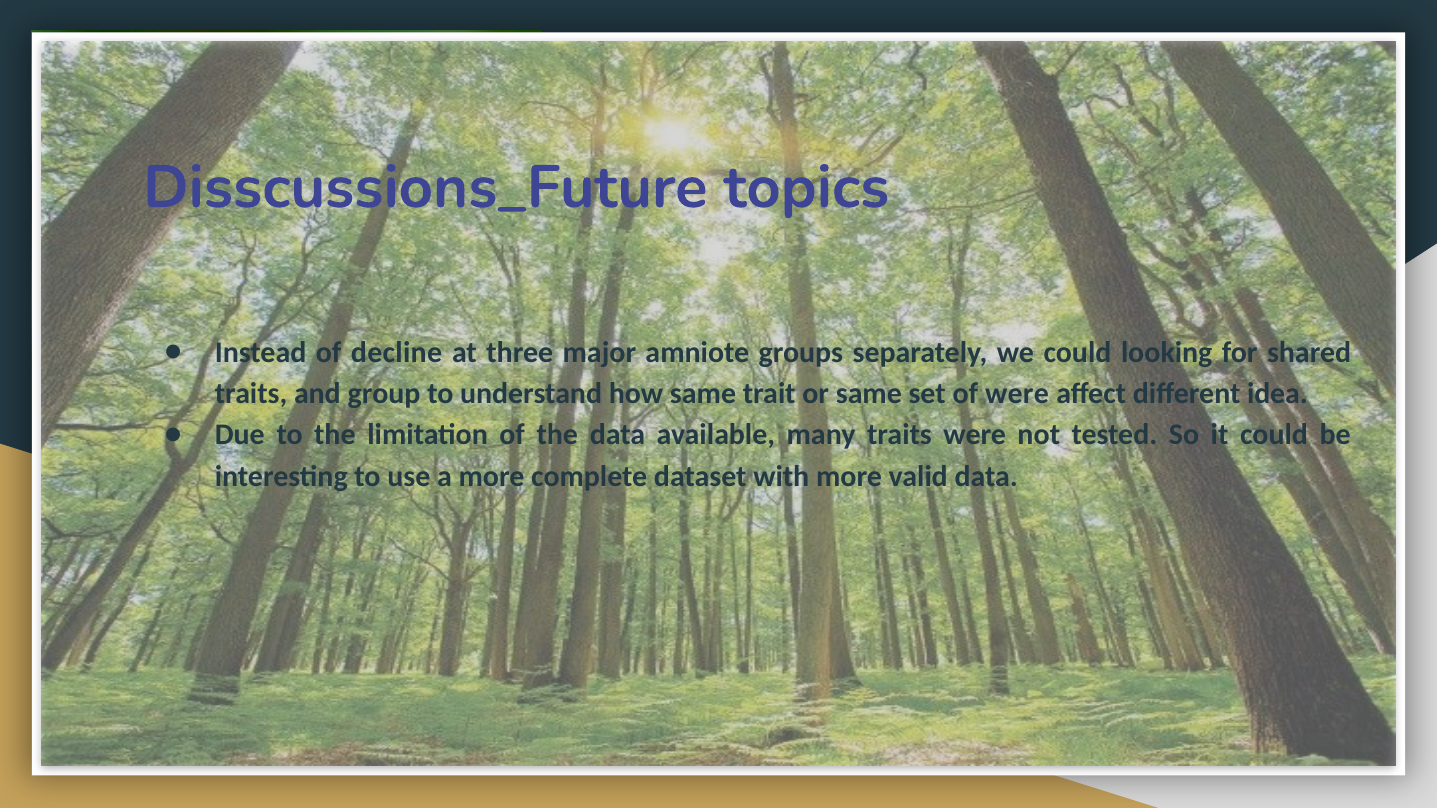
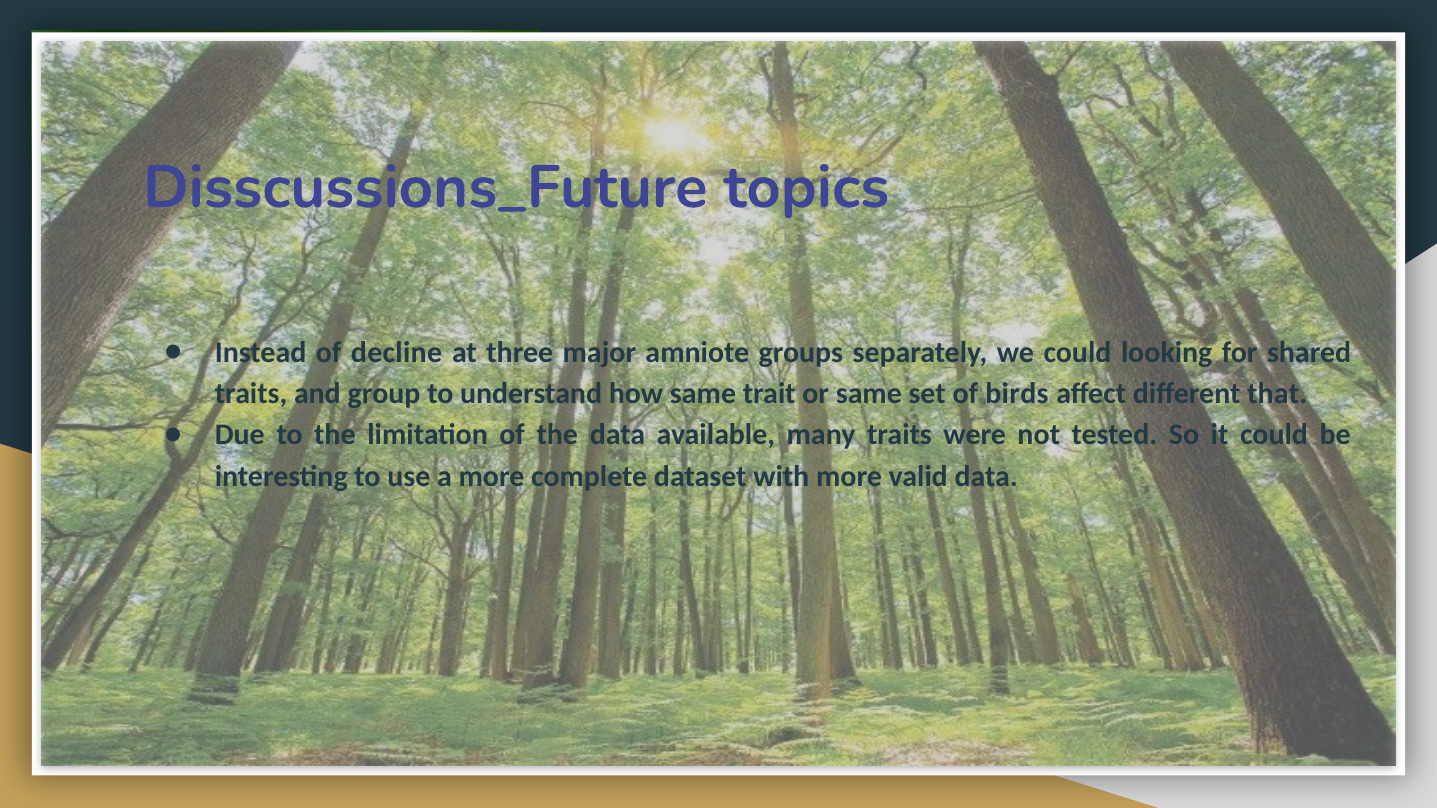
of were: were -> birds
idea: idea -> that
